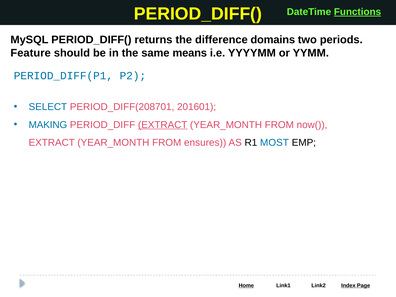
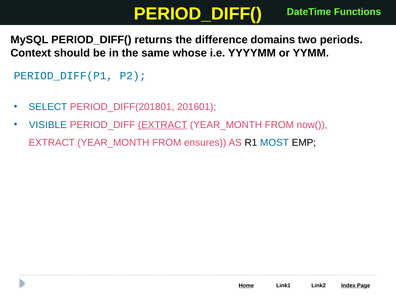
Functions underline: present -> none
Feature: Feature -> Context
means: means -> whose
PERIOD_DIFF(208701: PERIOD_DIFF(208701 -> PERIOD_DIFF(201801
MAKING: MAKING -> VISIBLE
